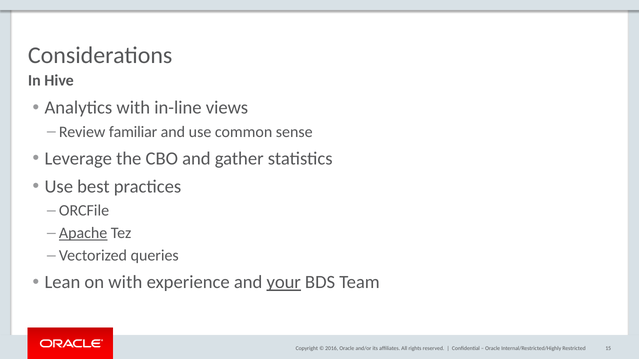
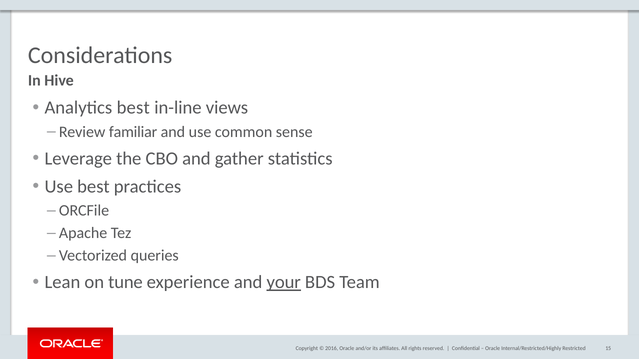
Analytics with: with -> best
Apache underline: present -> none
on with: with -> tune
